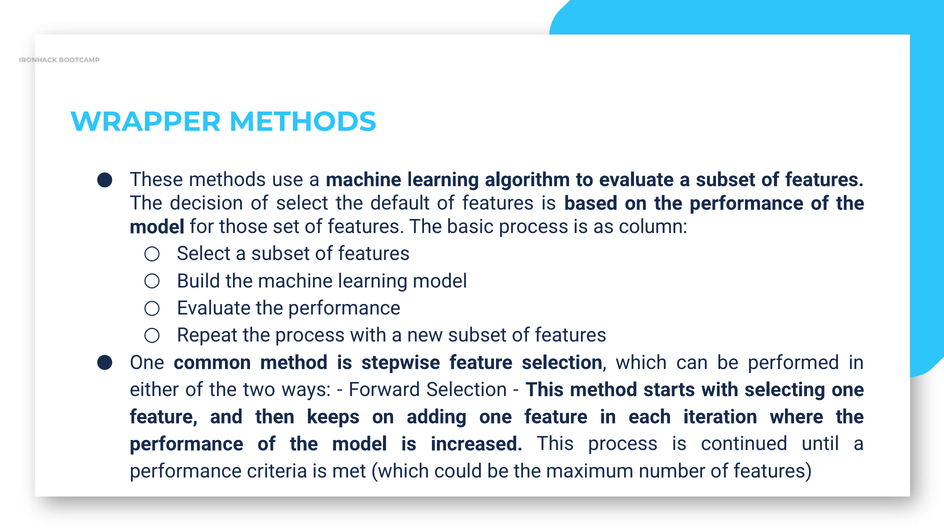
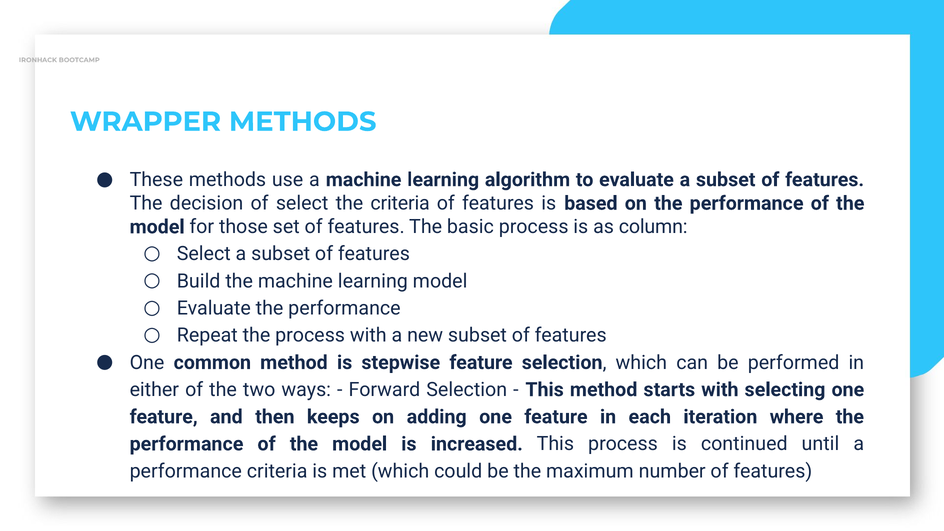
the default: default -> criteria
